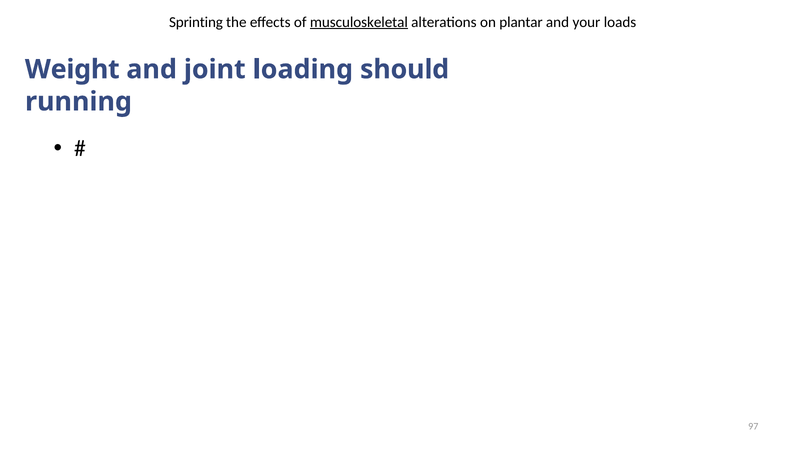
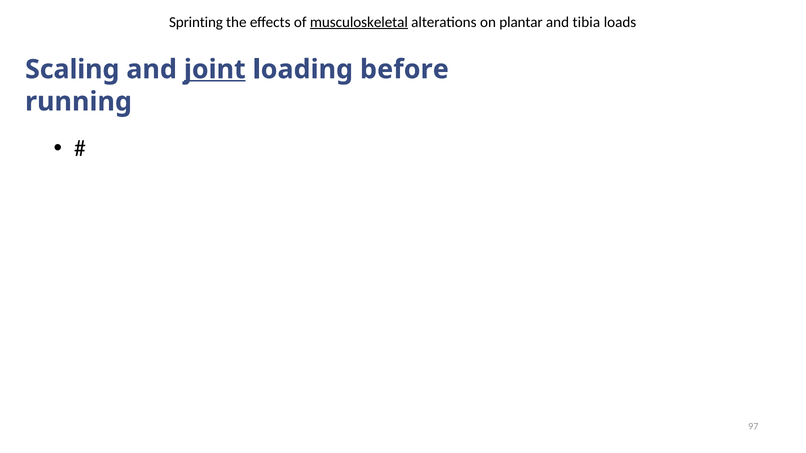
your: your -> tibia
Weight: Weight -> Scaling
joint underline: none -> present
should: should -> before
